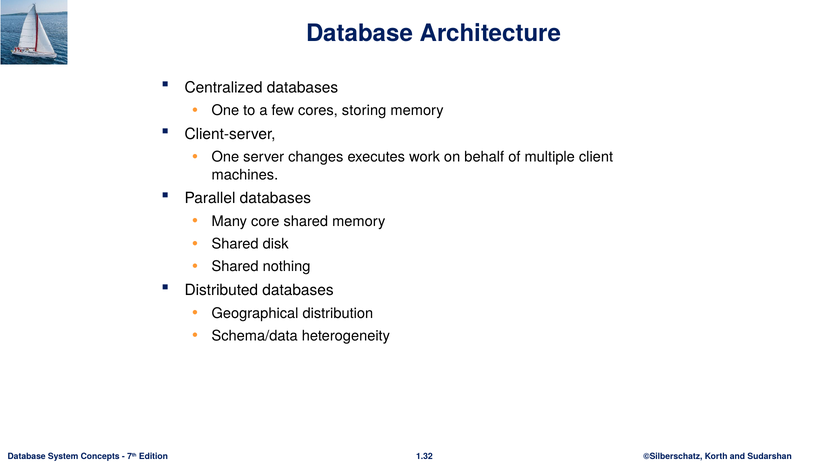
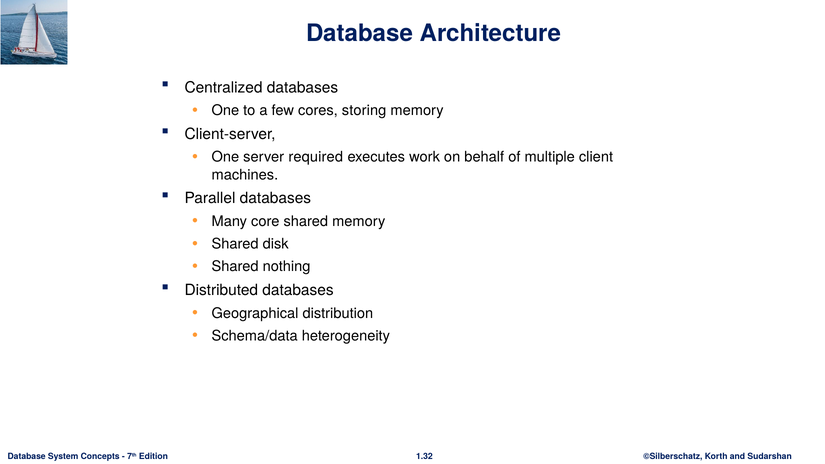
changes: changes -> required
